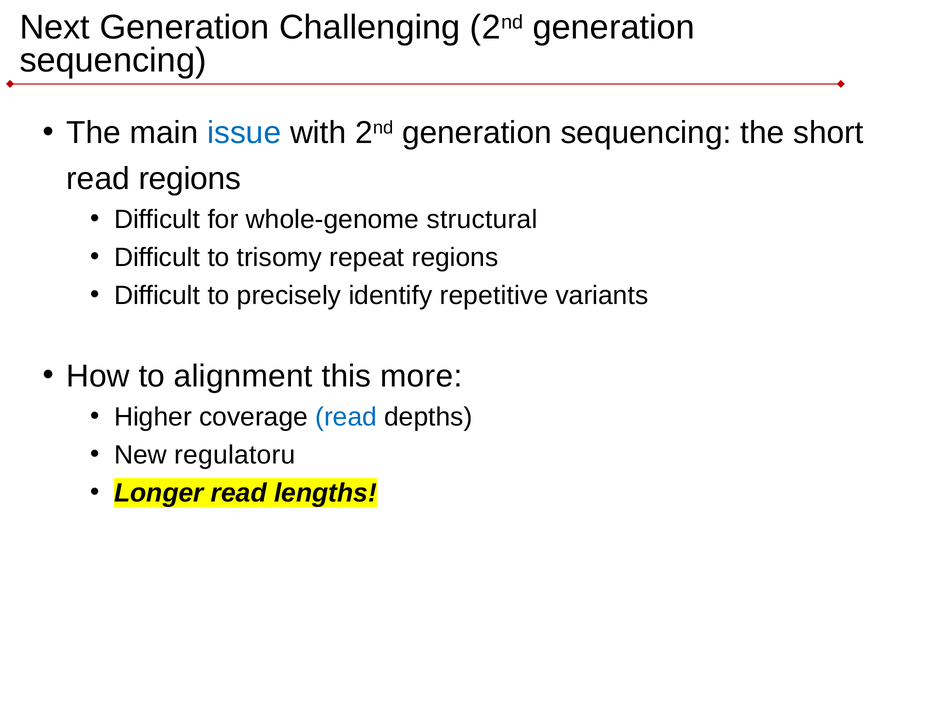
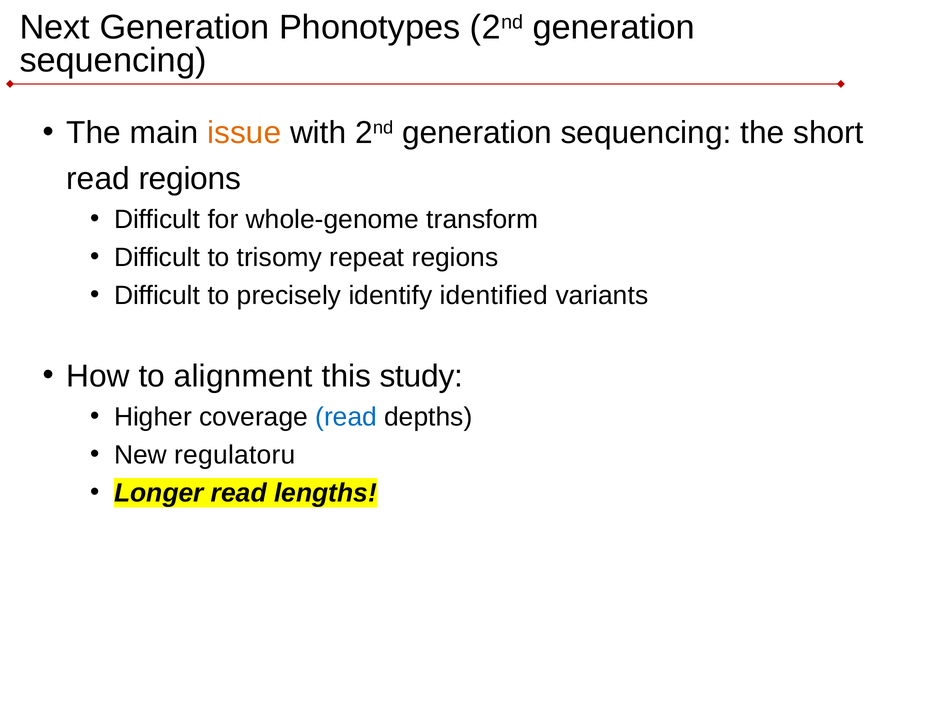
Challenging: Challenging -> Phonotypes
issue colour: blue -> orange
structural: structural -> transform
repetitive: repetitive -> identified
more: more -> study
